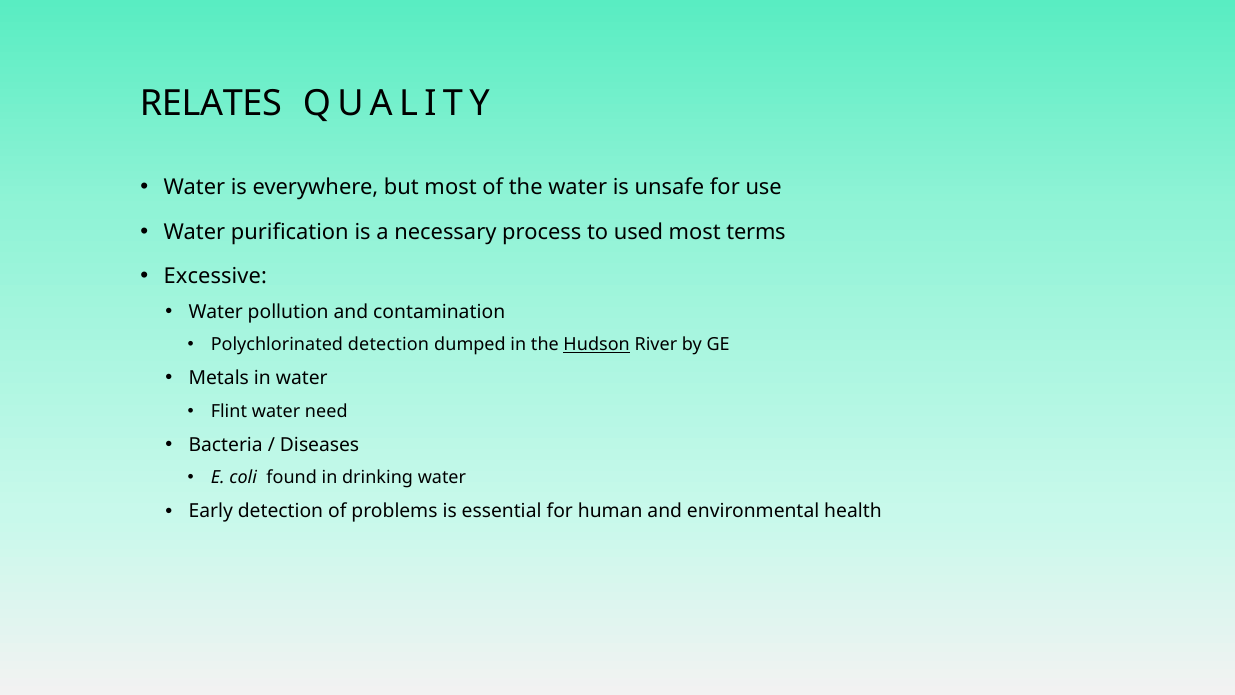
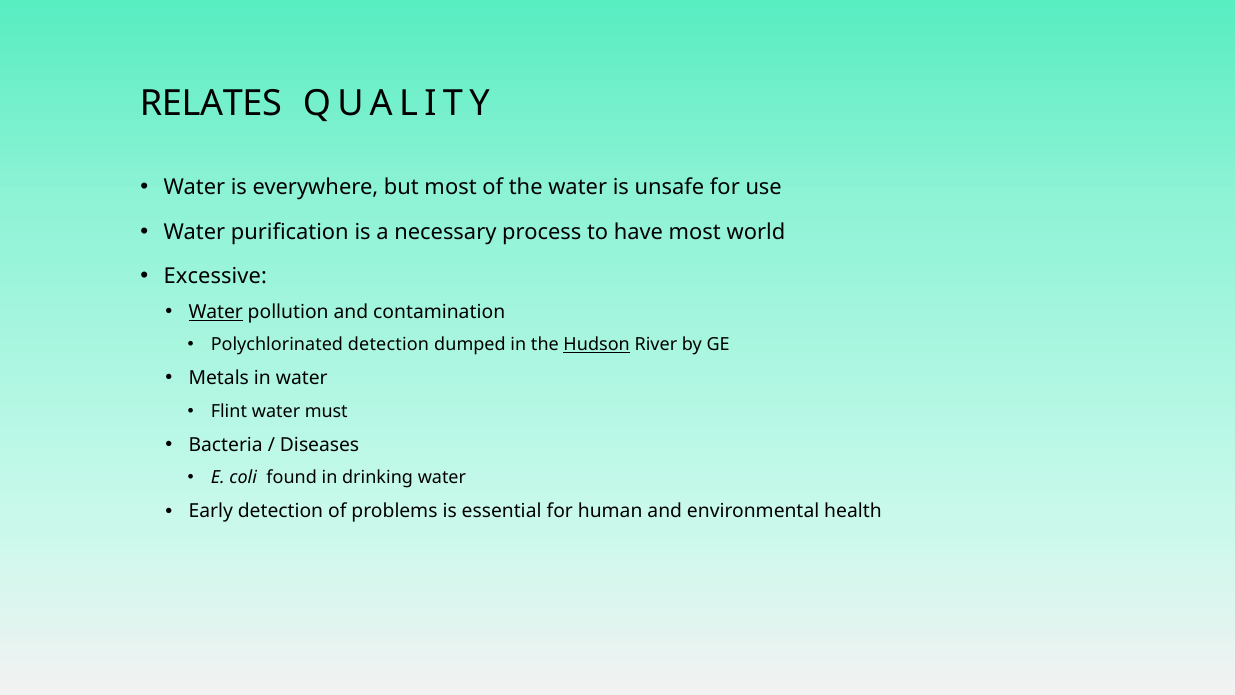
used: used -> have
terms: terms -> world
Water at (216, 312) underline: none -> present
need: need -> must
